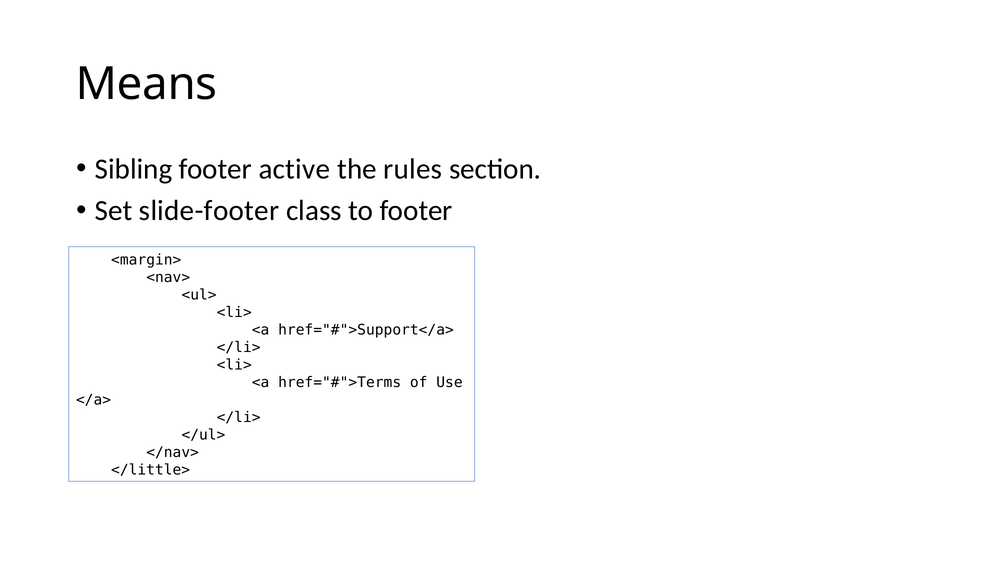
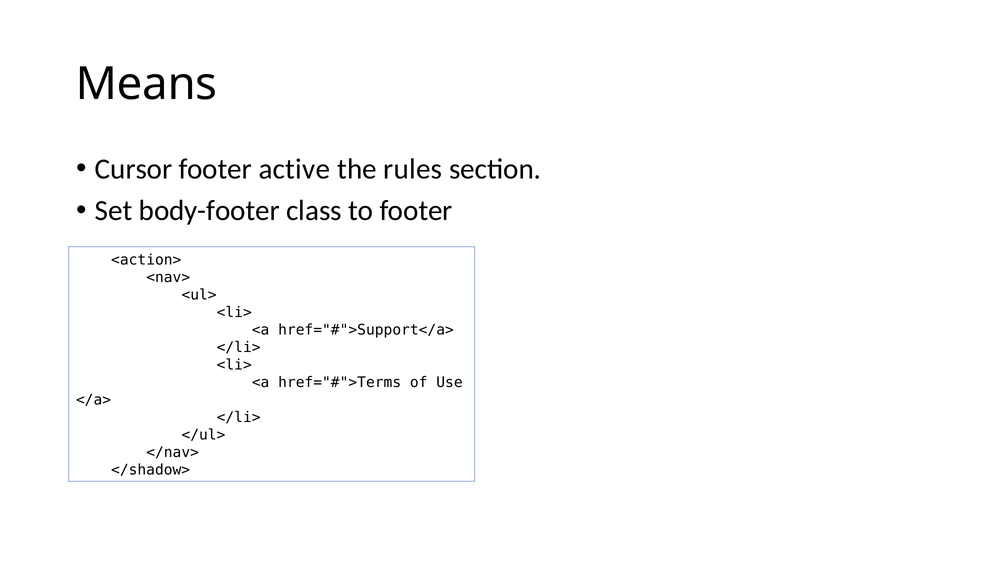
Sibling: Sibling -> Cursor
slide-footer: slide-footer -> body-footer
<margin>: <margin> -> <action>
</little>: </little> -> </shadow>
